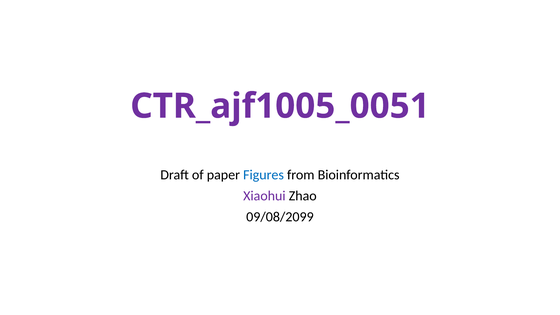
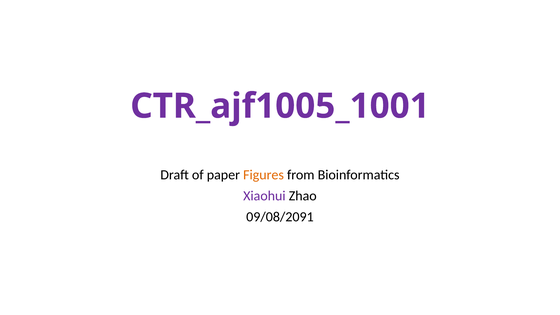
CTR_ajf1005_0051: CTR_ajf1005_0051 -> CTR_ajf1005_1001
Figures colour: blue -> orange
09/08/2099: 09/08/2099 -> 09/08/2091
